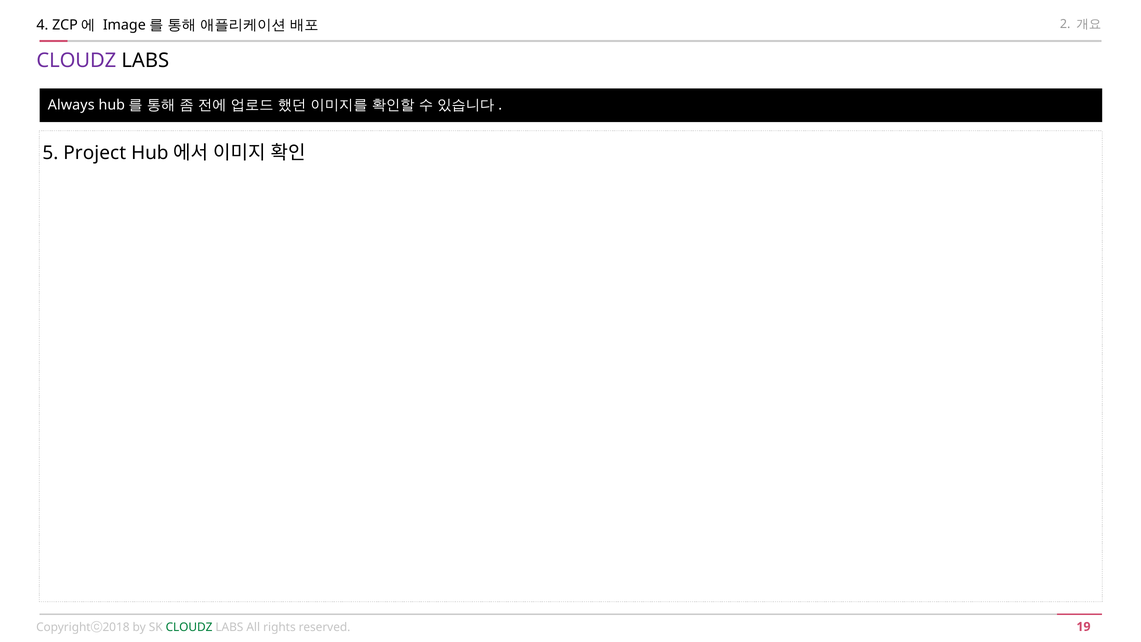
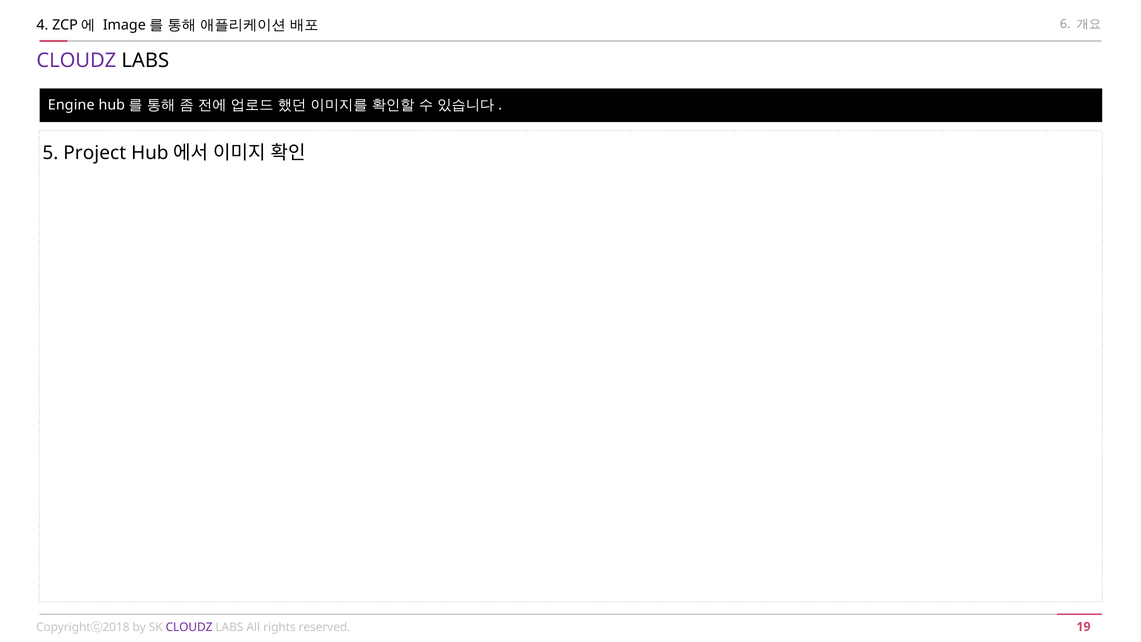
2: 2 -> 6
Always: Always -> Engine
CLOUDZ at (189, 627) colour: green -> purple
